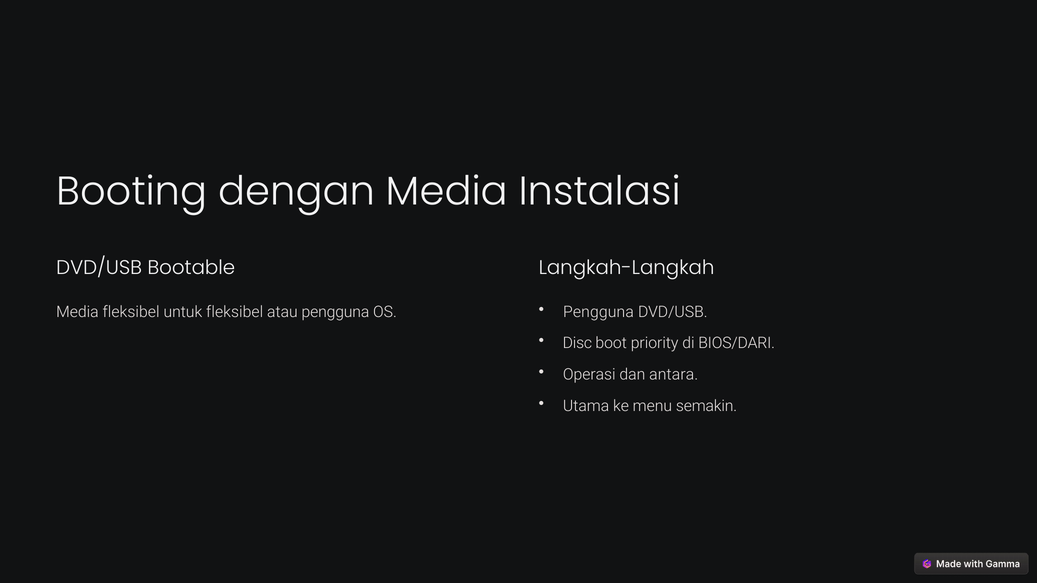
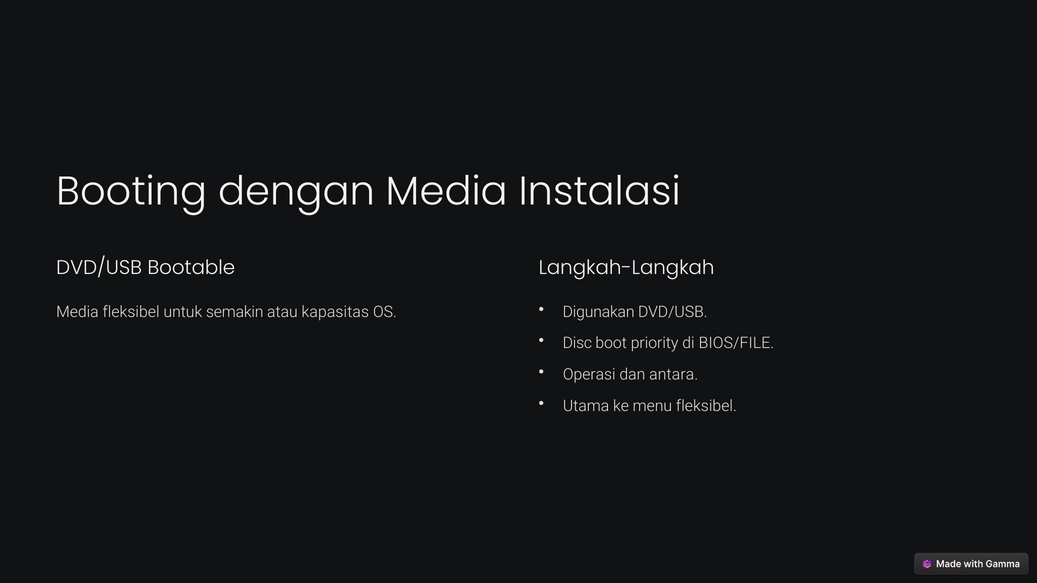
Pengguna at (598, 312): Pengguna -> Digunakan
untuk fleksibel: fleksibel -> semakin
atau pengguna: pengguna -> kapasitas
BIOS/DARI: BIOS/DARI -> BIOS/FILE
menu semakin: semakin -> fleksibel
